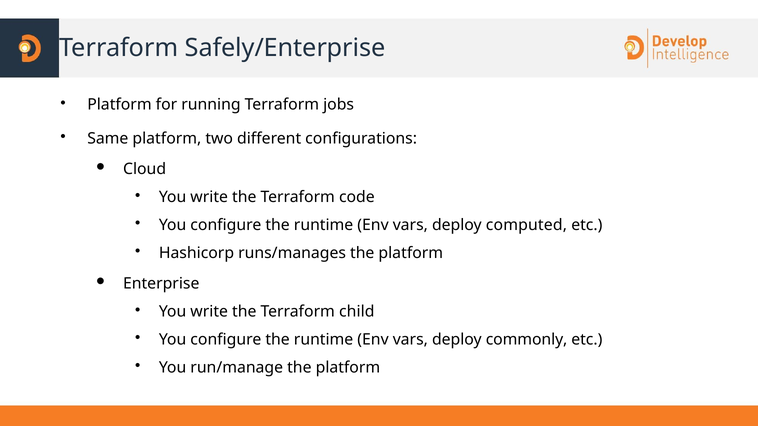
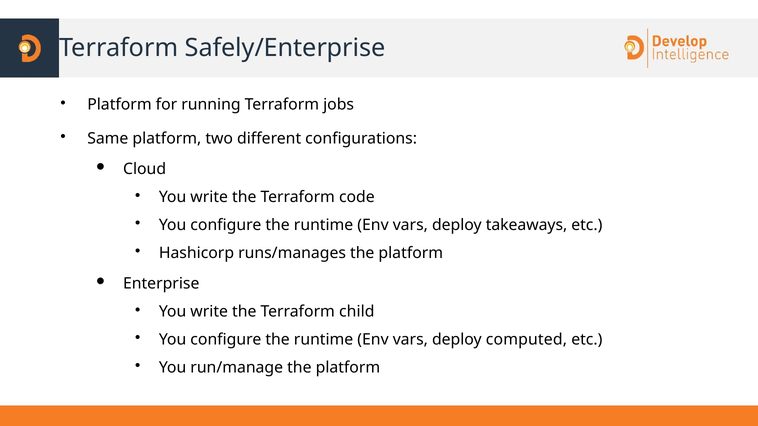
computed: computed -> takeaways
commonly: commonly -> computed
